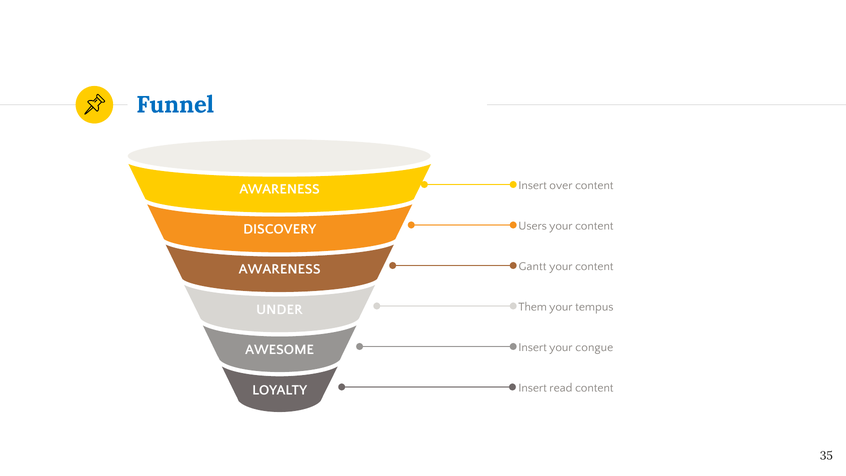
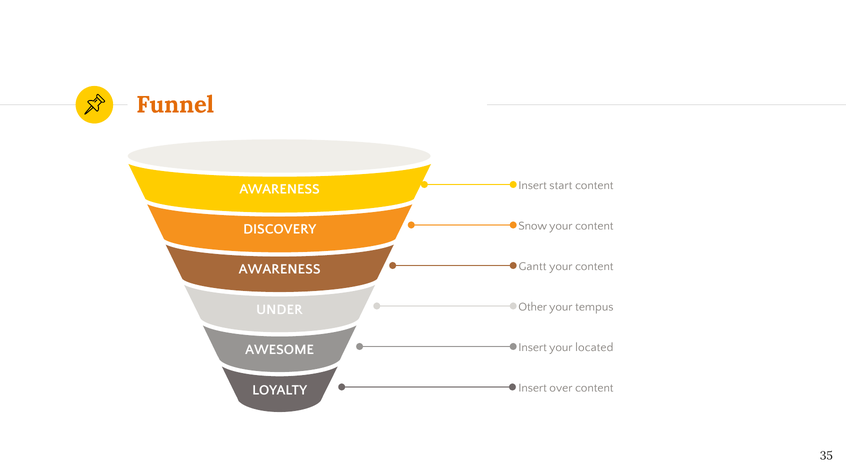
Funnel colour: blue -> orange
over: over -> start
Users: Users -> Snow
Them: Them -> Other
congue: congue -> located
read: read -> over
